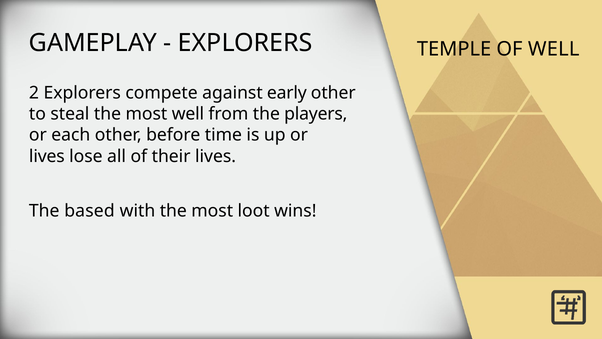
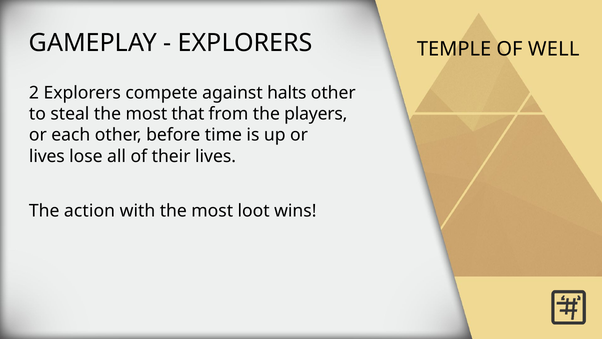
early: early -> halts
most well: well -> that
based: based -> action
